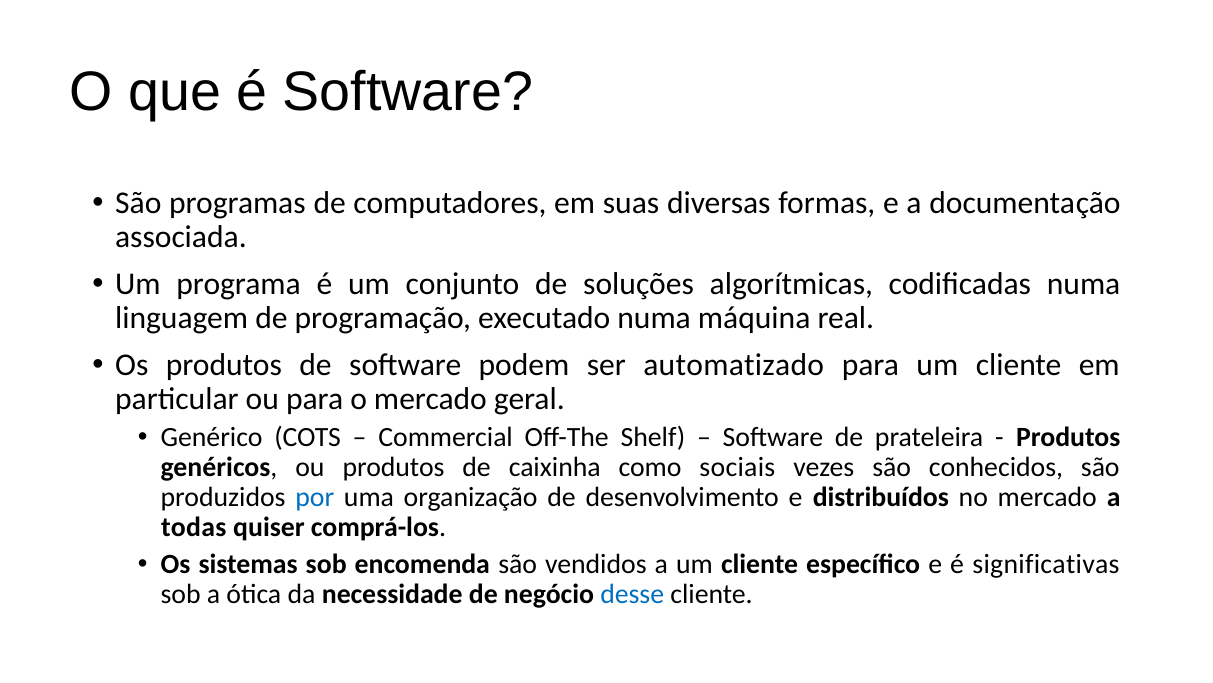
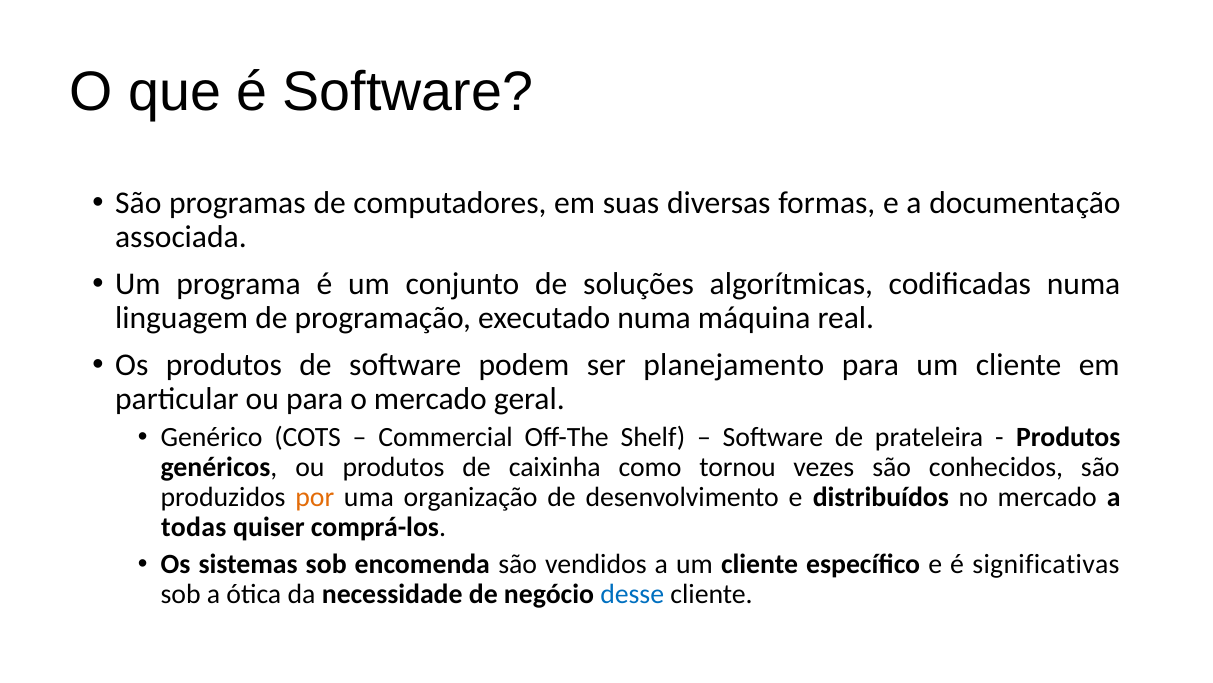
automatizado: automatizado -> planejamento
sociais: sociais -> tornou
por colour: blue -> orange
